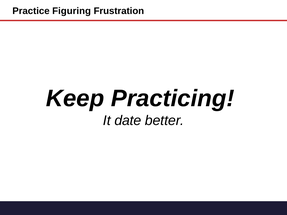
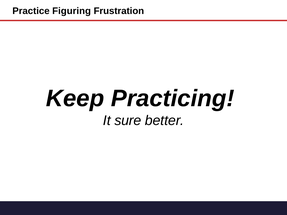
date: date -> sure
